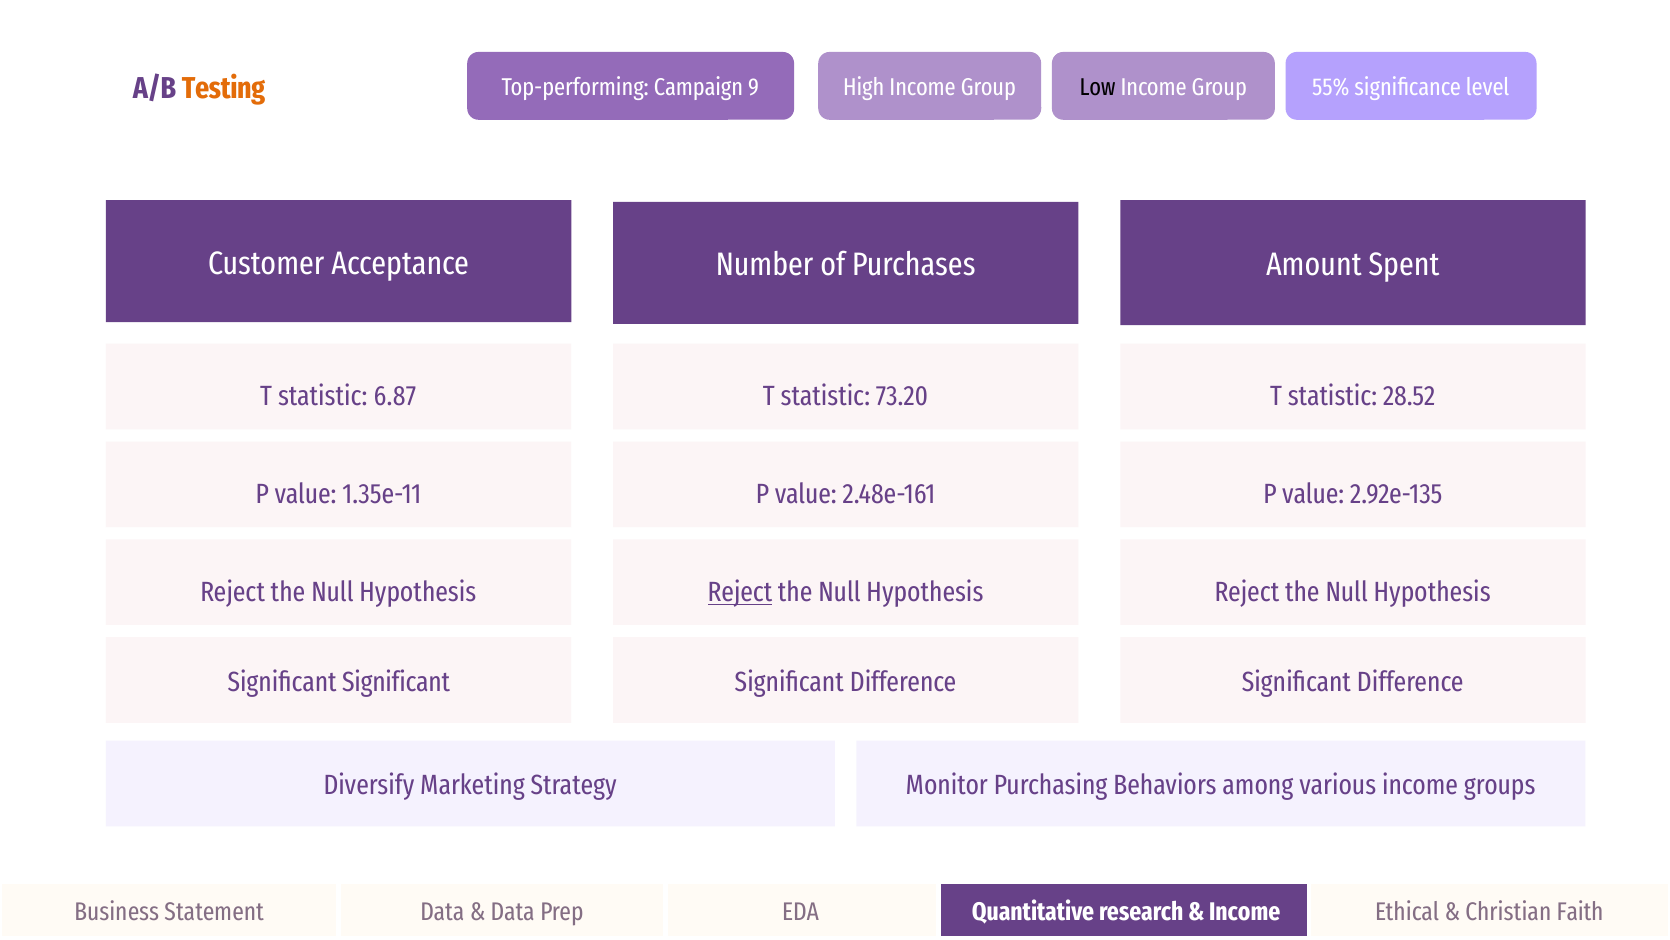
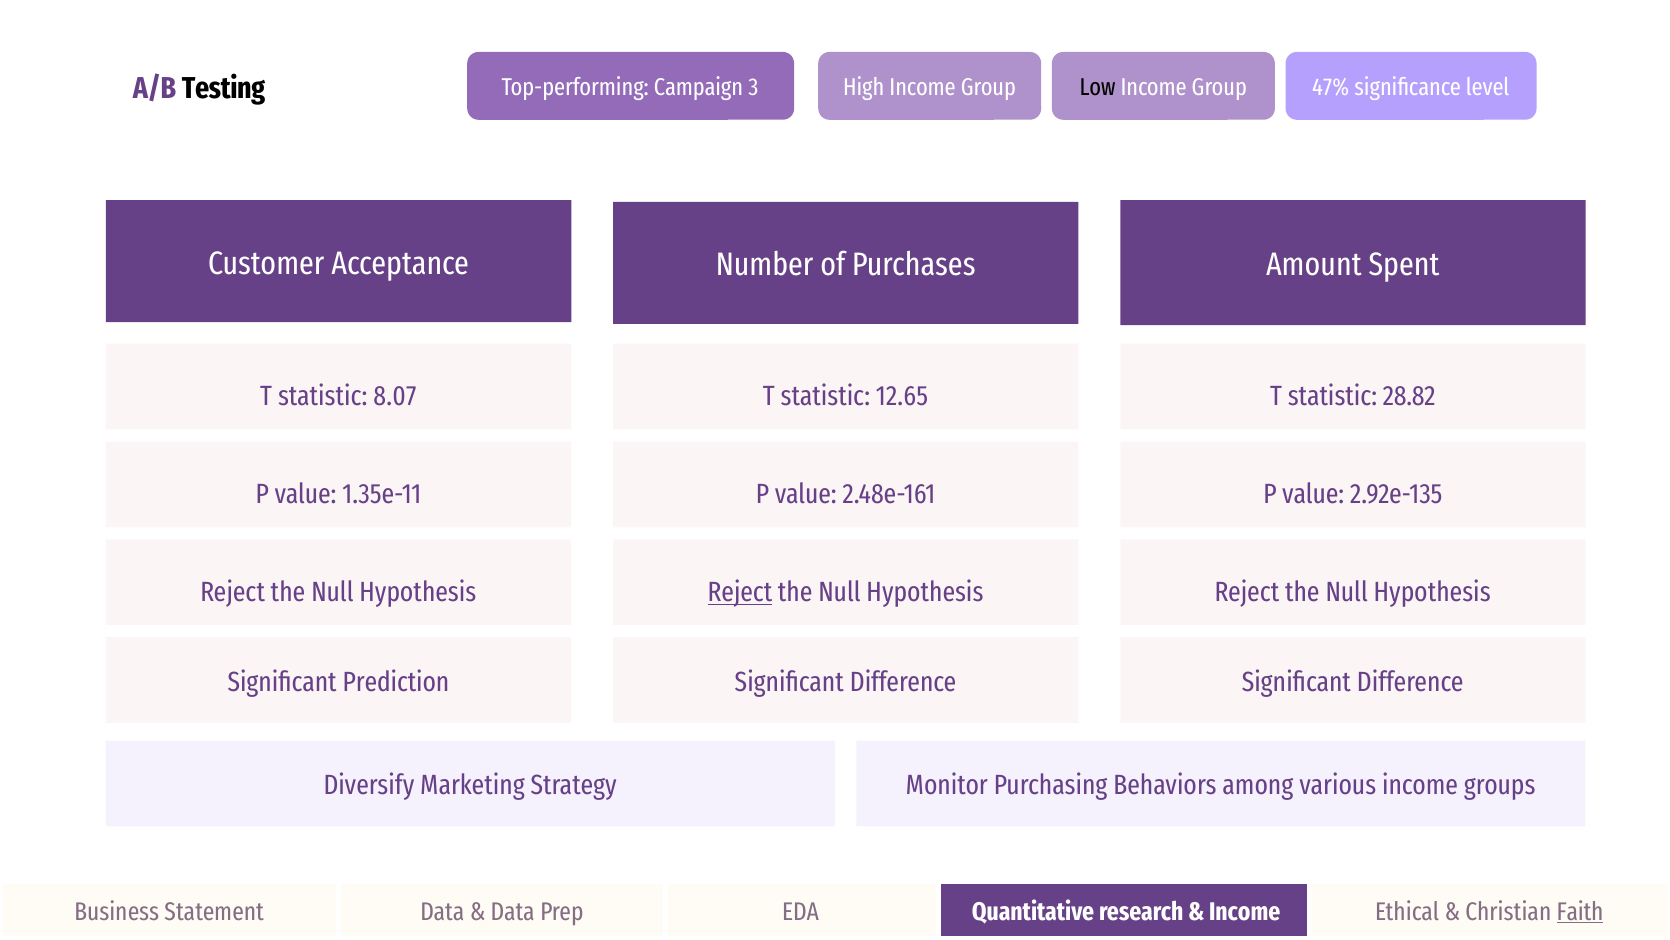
Testing colour: orange -> black
9: 9 -> 3
55%: 55% -> 47%
6.87: 6.87 -> 8.07
73.20: 73.20 -> 12.65
28.52: 28.52 -> 28.82
Significant Significant: Significant -> Prediction
Faith underline: none -> present
